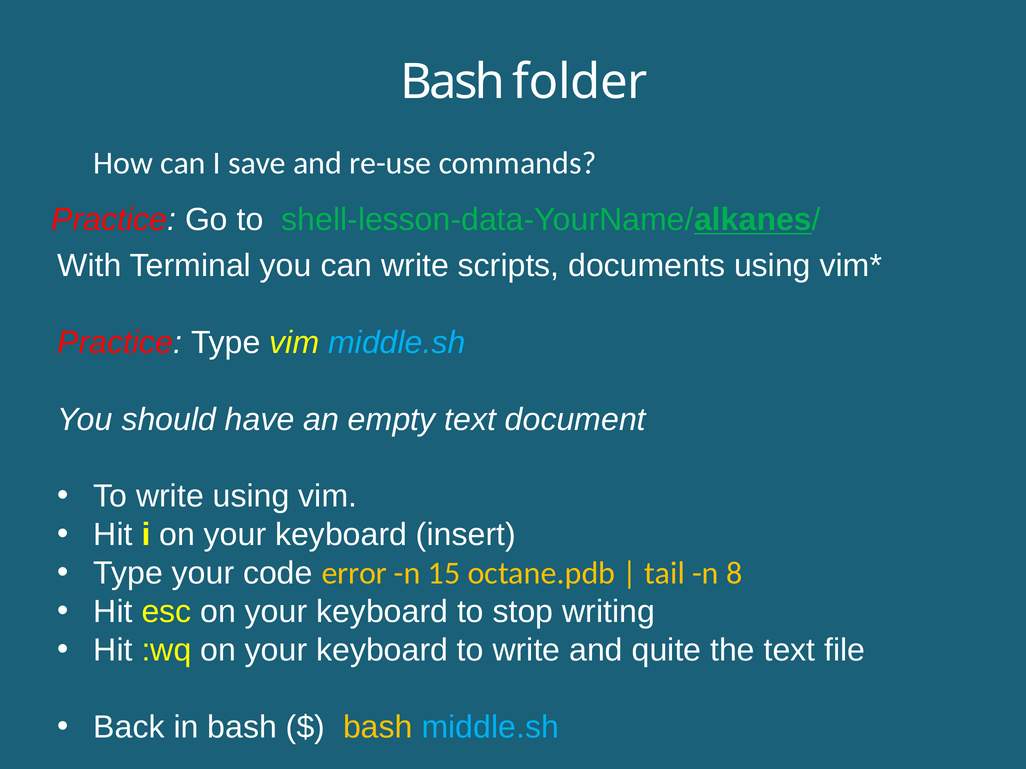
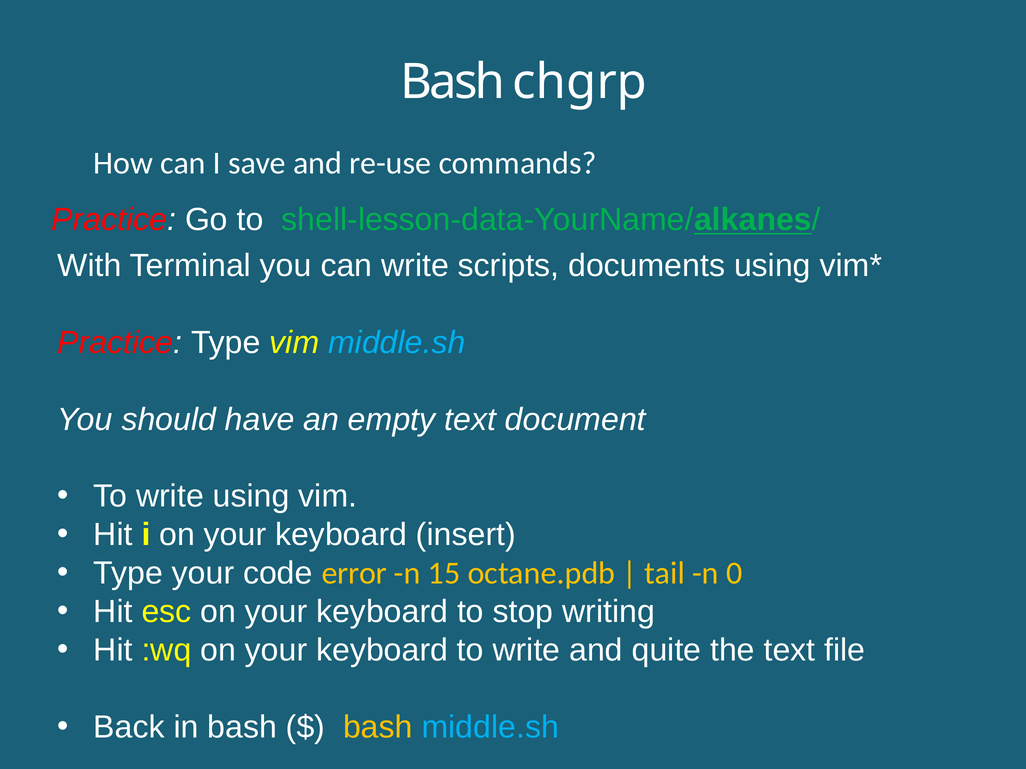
folder: folder -> chgrp
8: 8 -> 0
